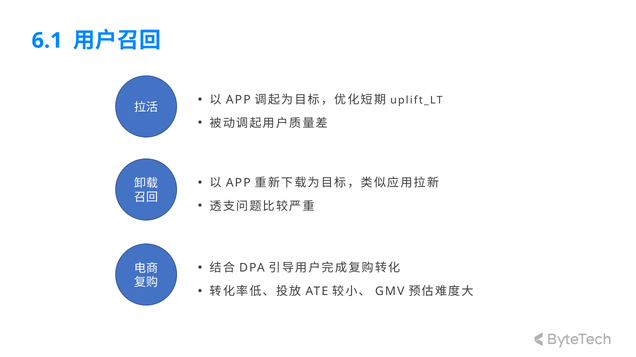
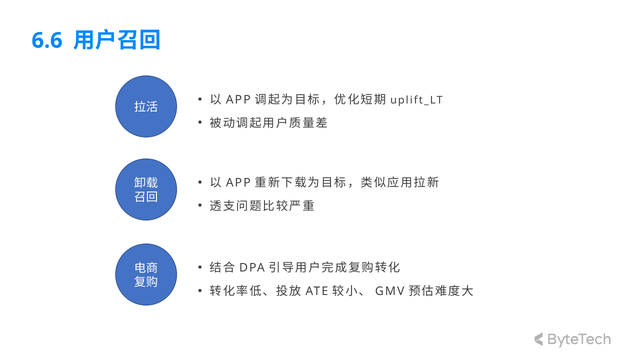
6.1: 6.1 -> 6.6
